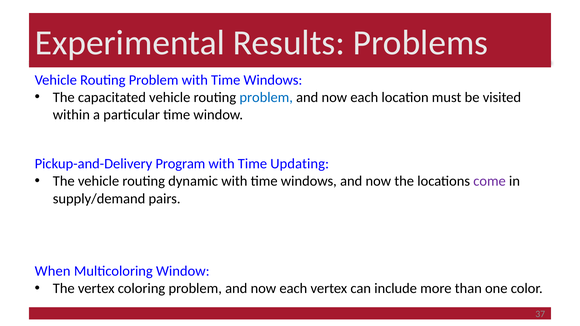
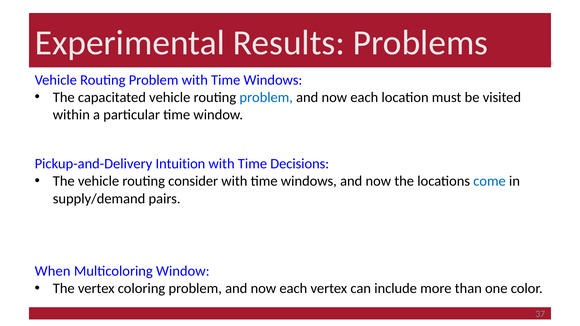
Program: Program -> Intuition
Updating: Updating -> Decisions
dynamic: dynamic -> consider
come colour: purple -> blue
